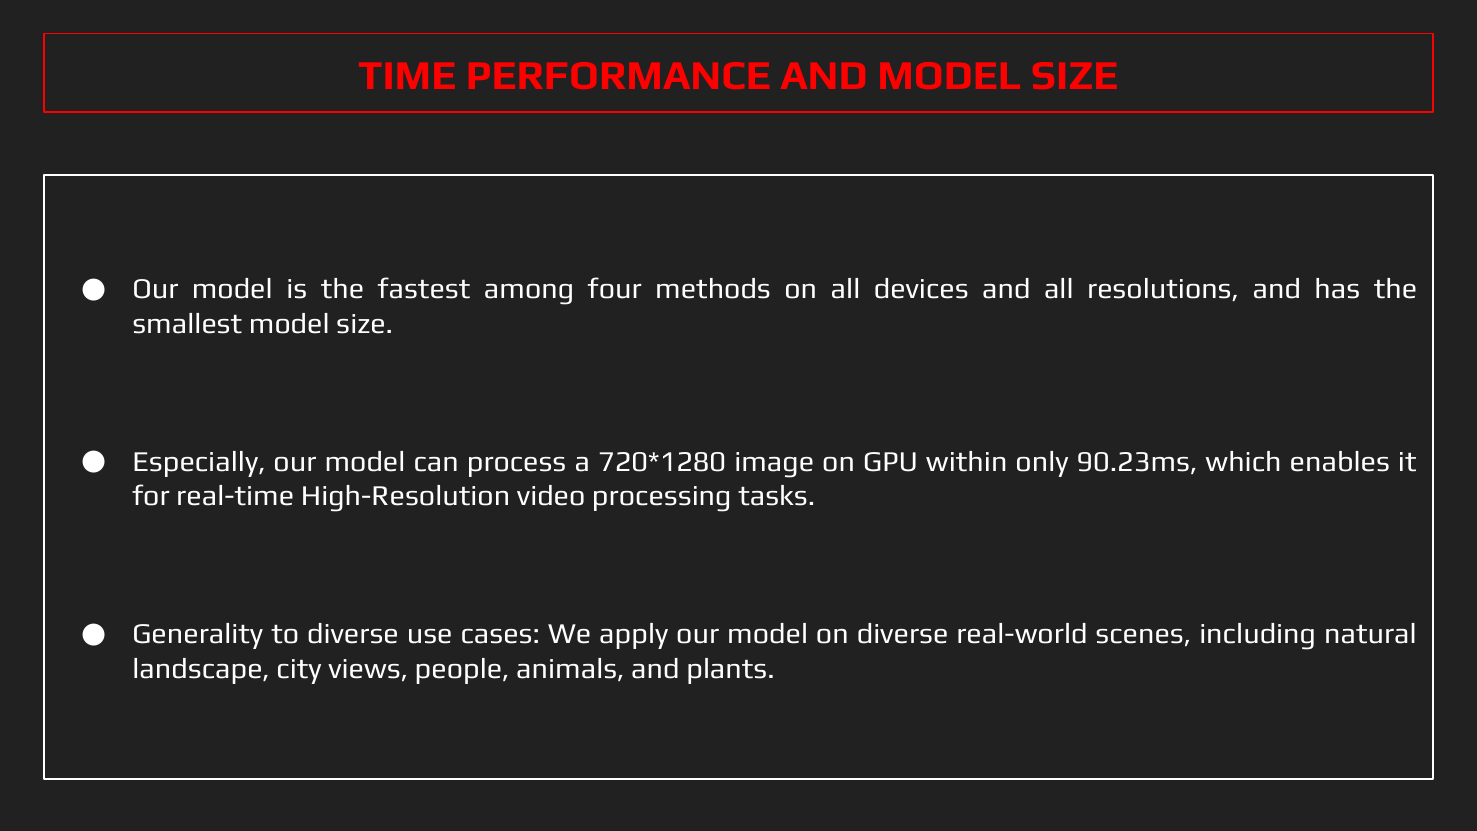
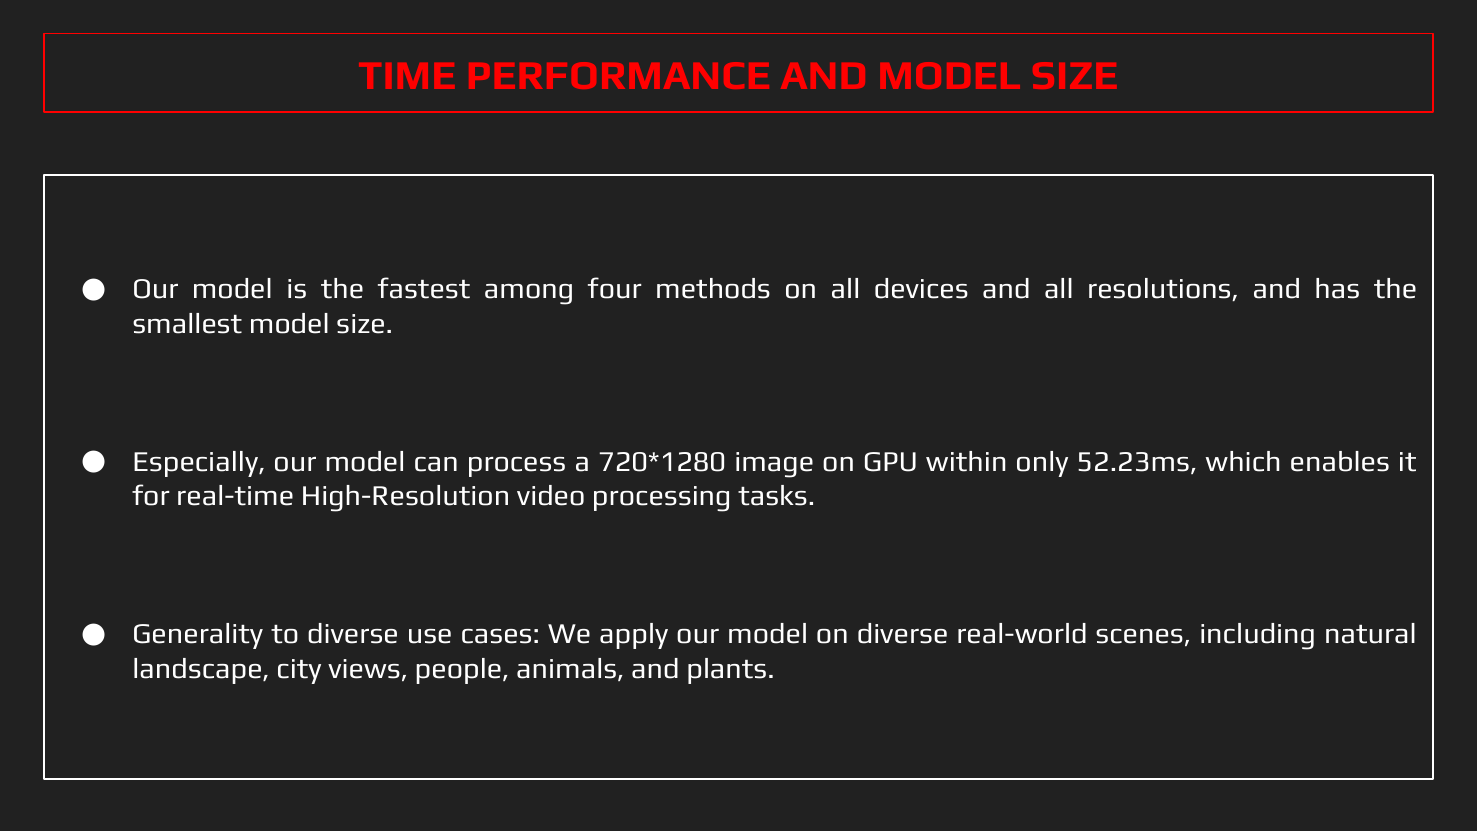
90.23ms: 90.23ms -> 52.23ms
